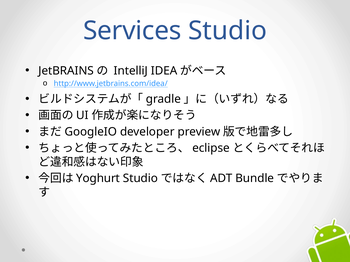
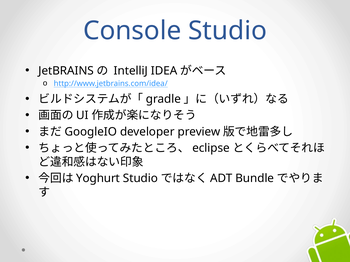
Services: Services -> Console
